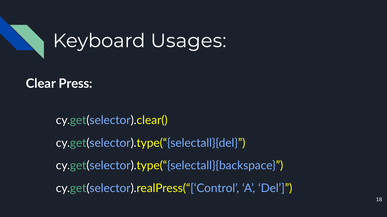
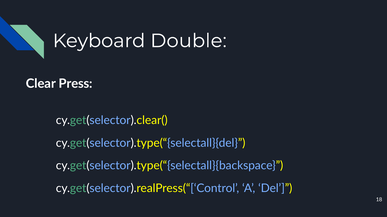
Usages: Usages -> Double
